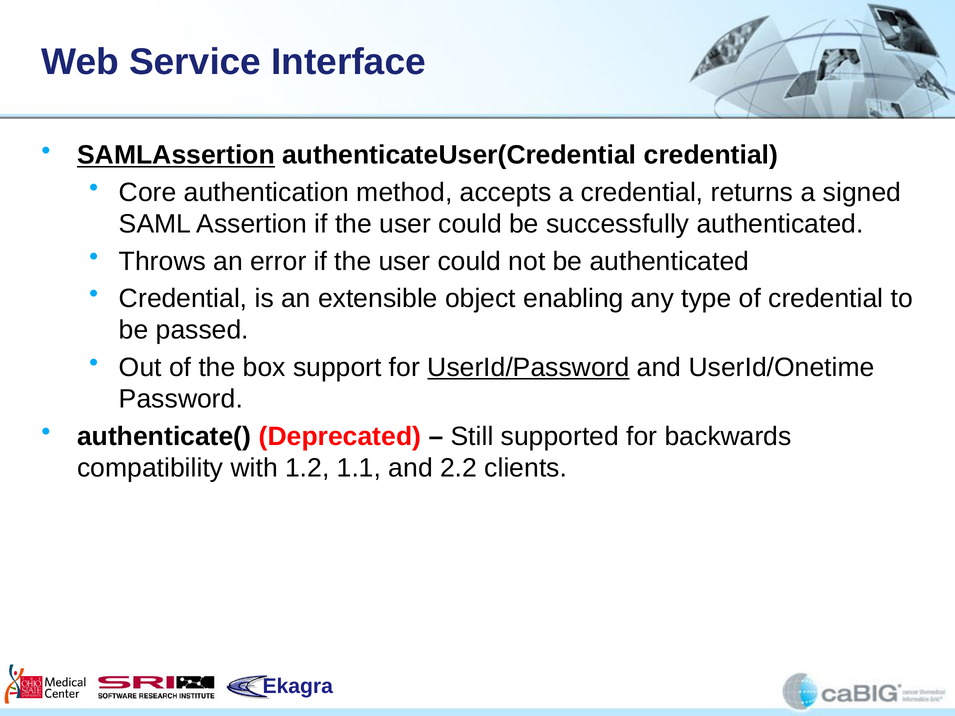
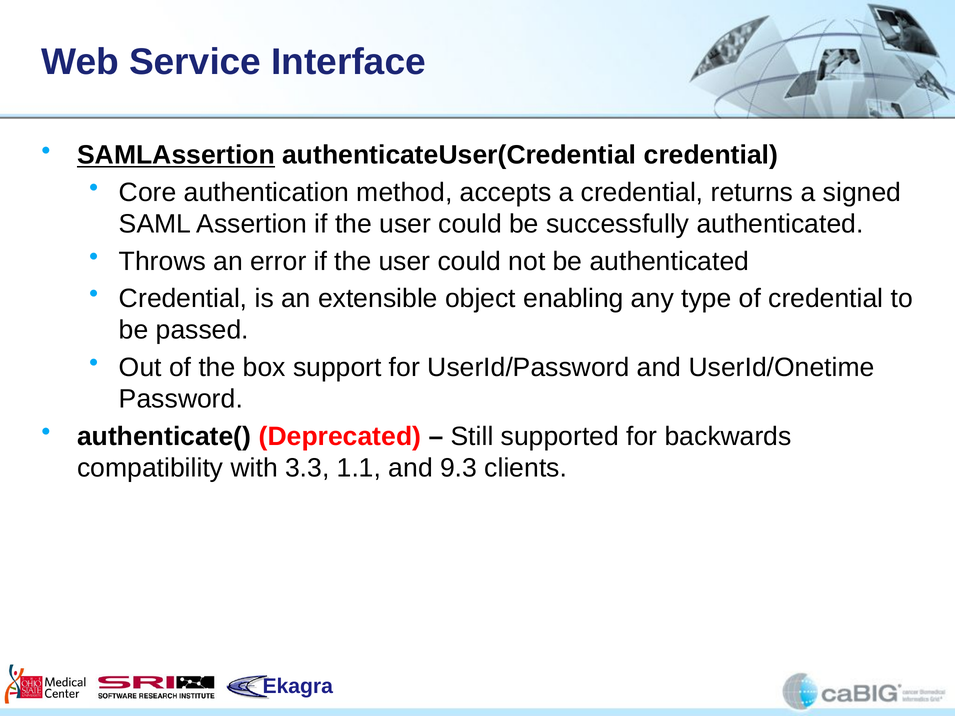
UserId/Password underline: present -> none
1.2: 1.2 -> 3.3
2.2: 2.2 -> 9.3
